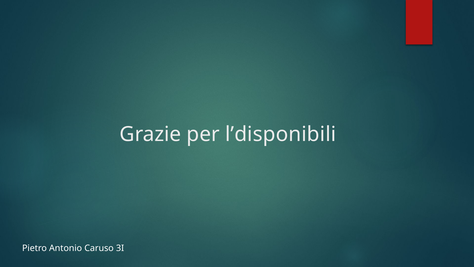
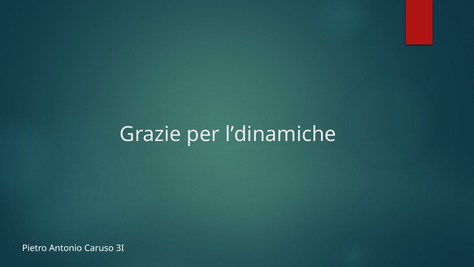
l’disponibili: l’disponibili -> l’dinamiche
